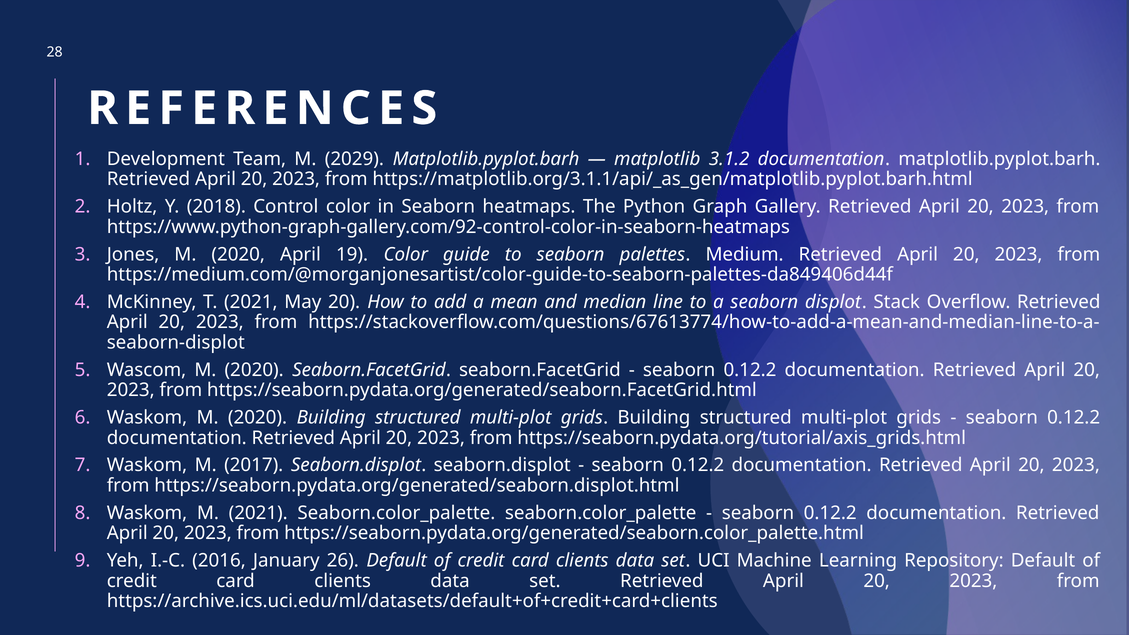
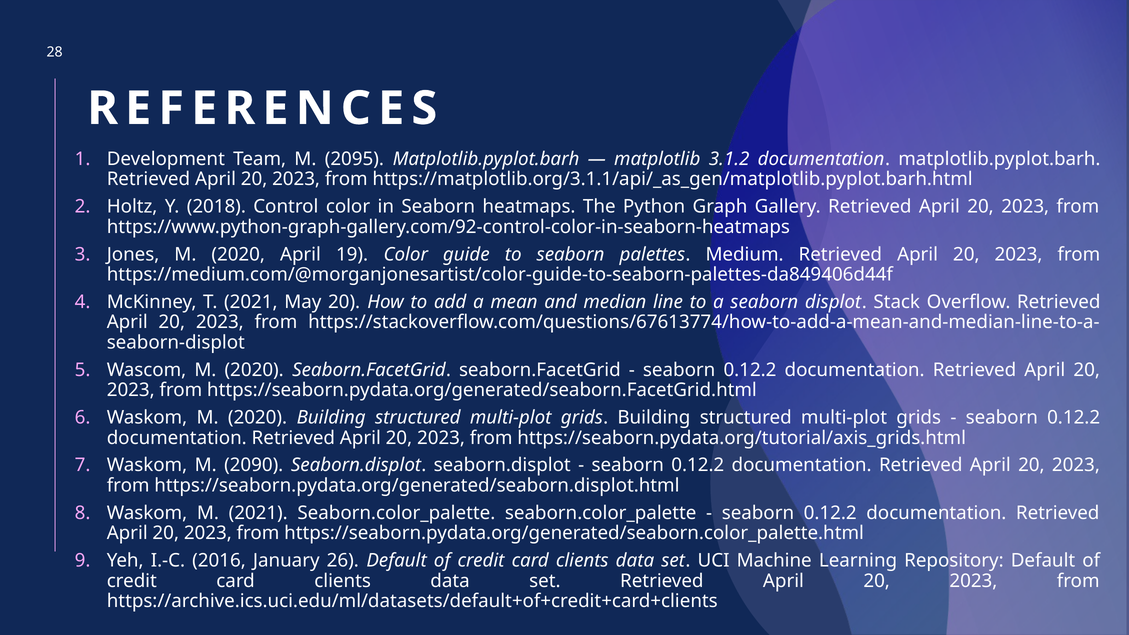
2029: 2029 -> 2095
2017: 2017 -> 2090
